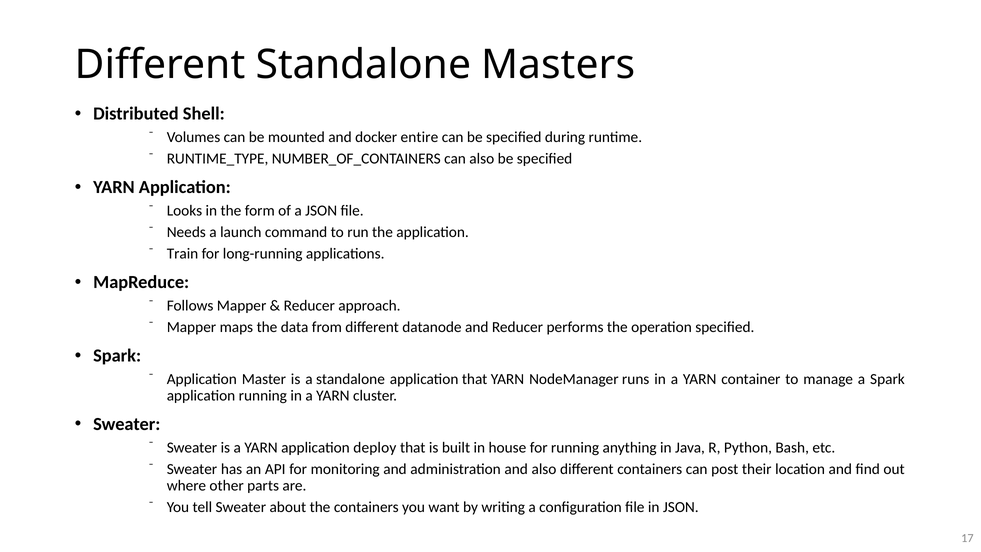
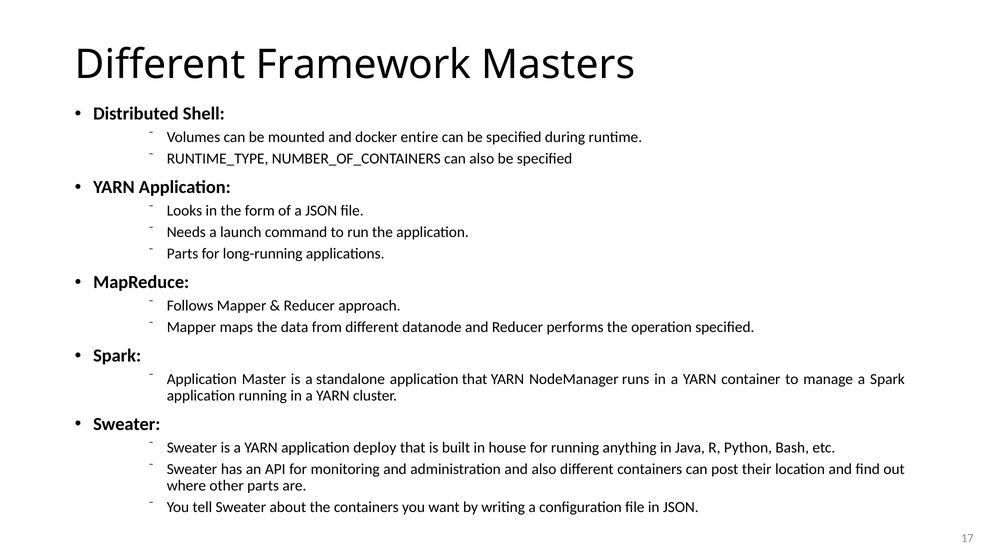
Different Standalone: Standalone -> Framework
Train at (183, 254): Train -> Parts
